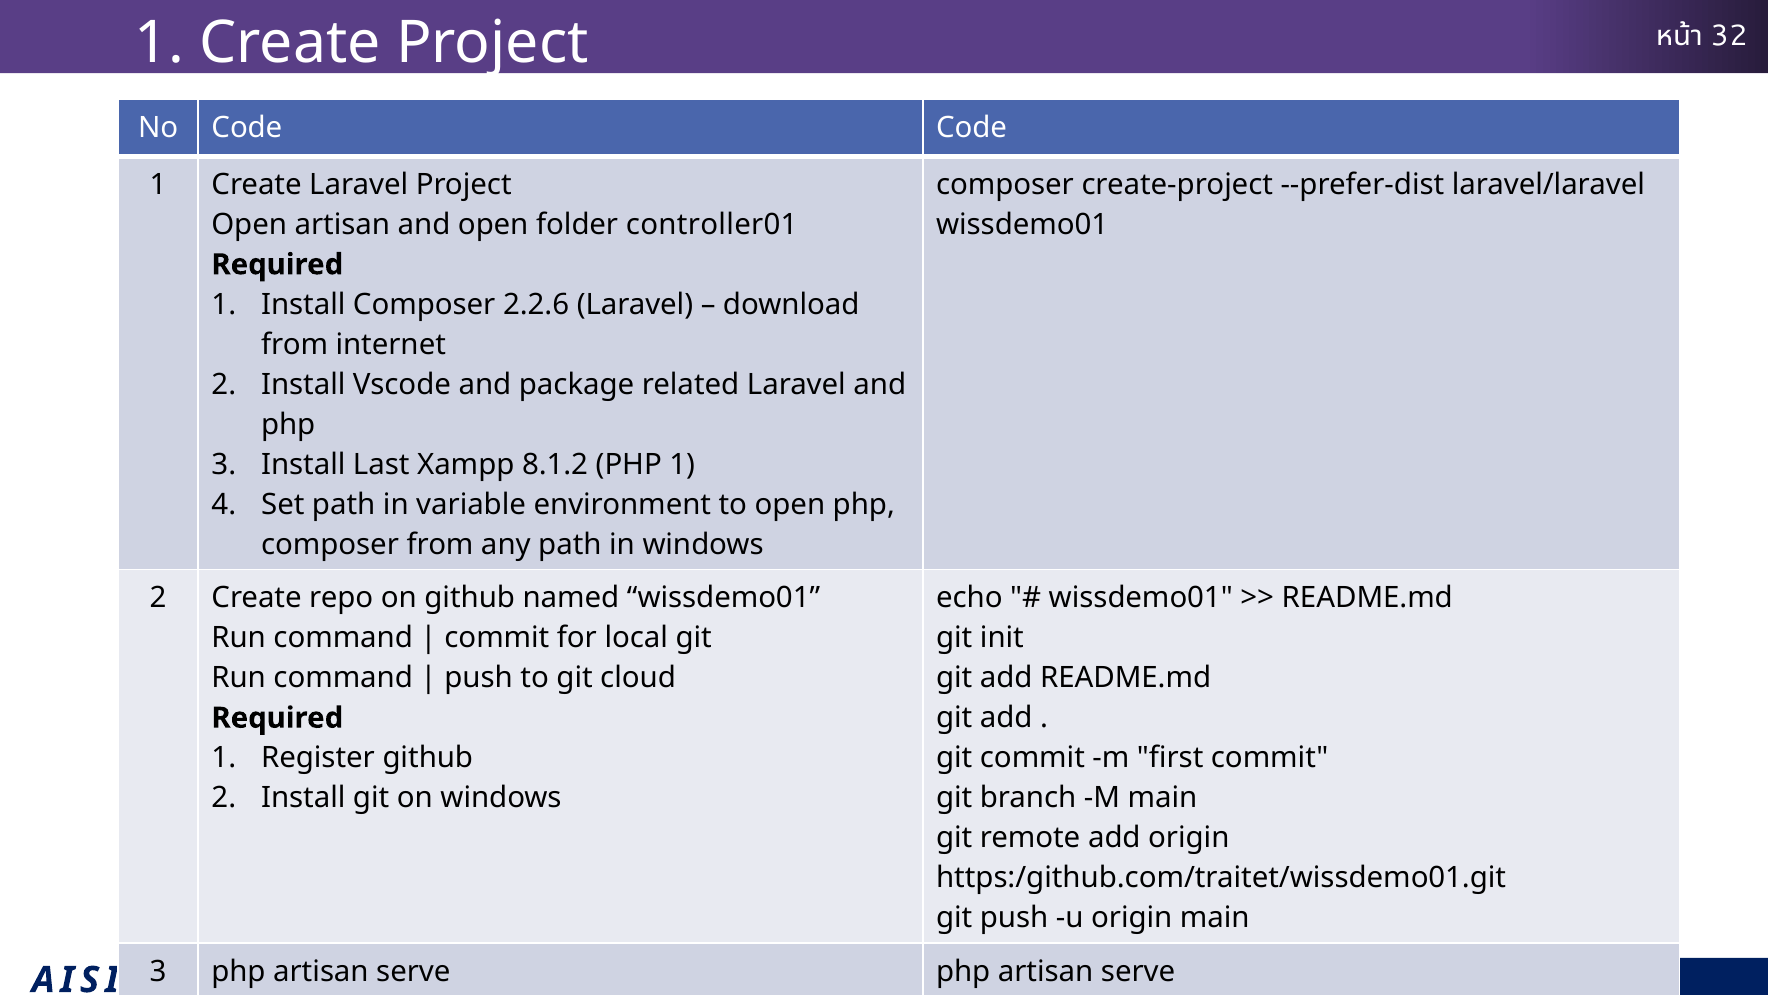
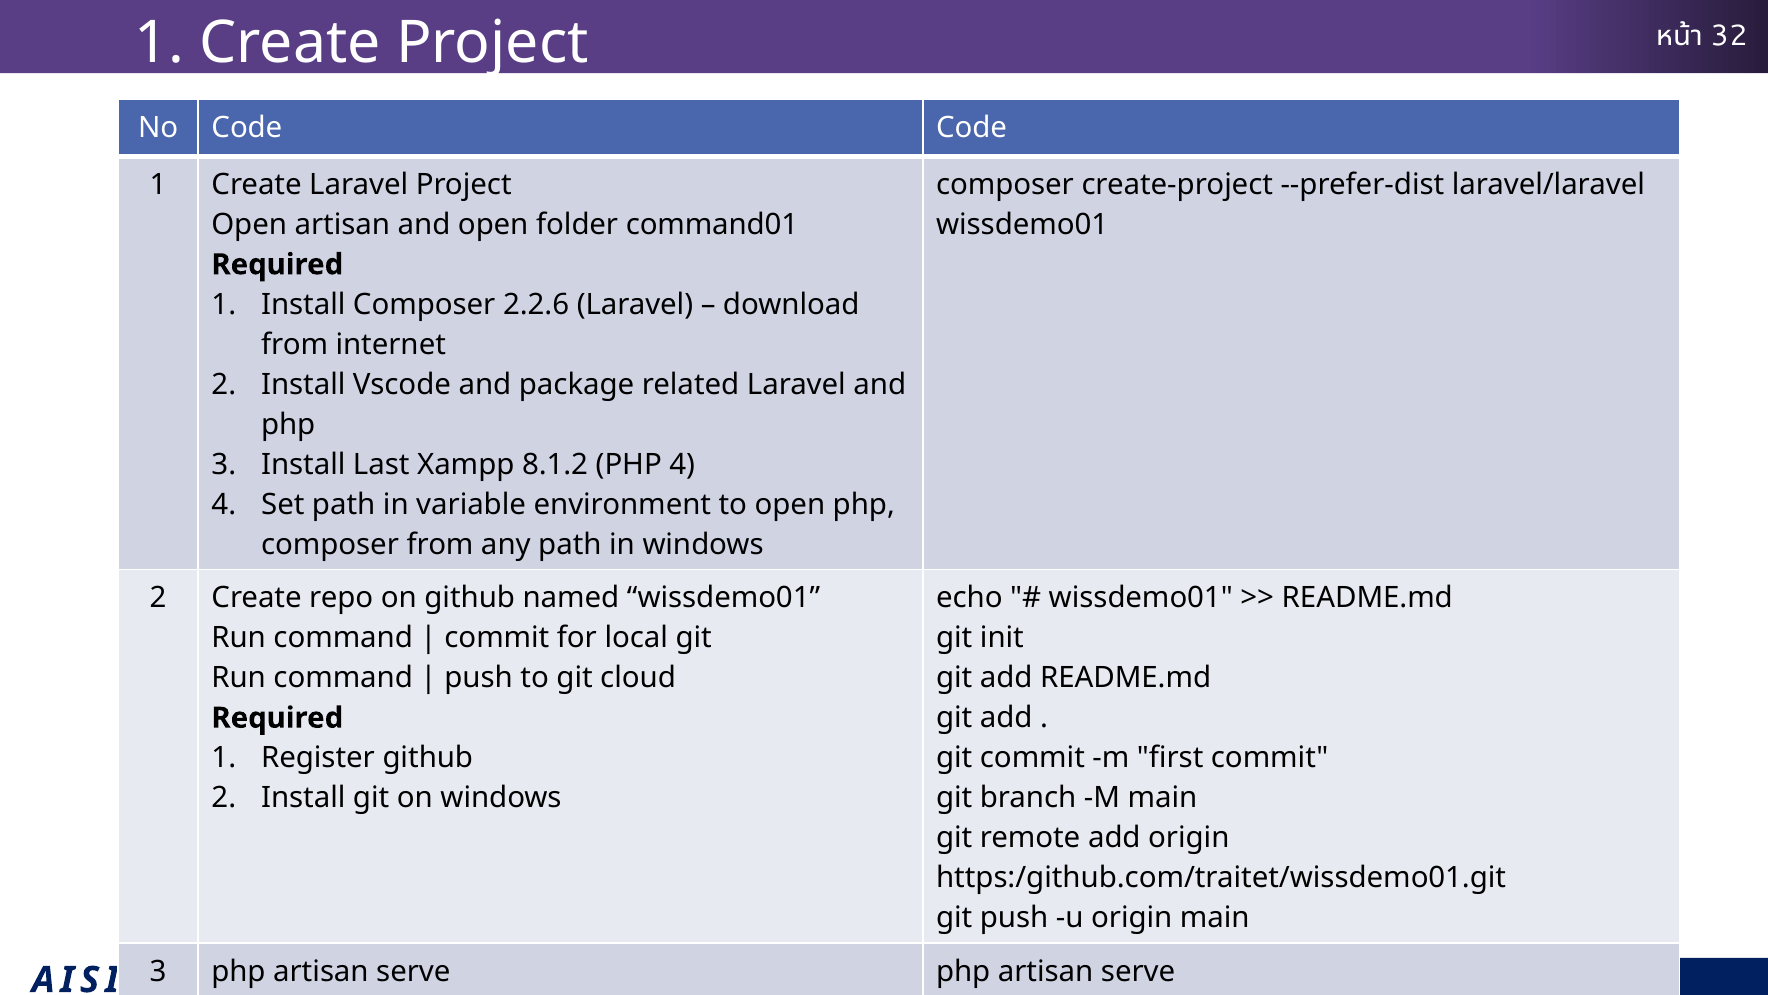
controller01: controller01 -> command01
PHP 1: 1 -> 4
